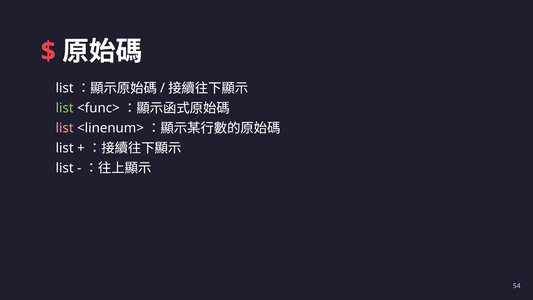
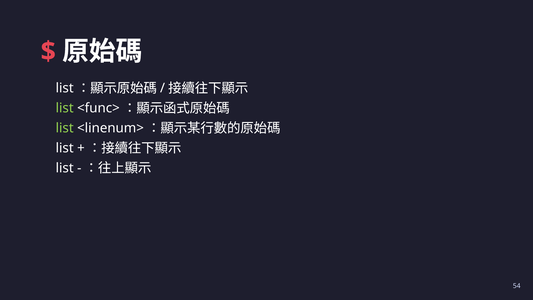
list at (65, 128) colour: pink -> light green
